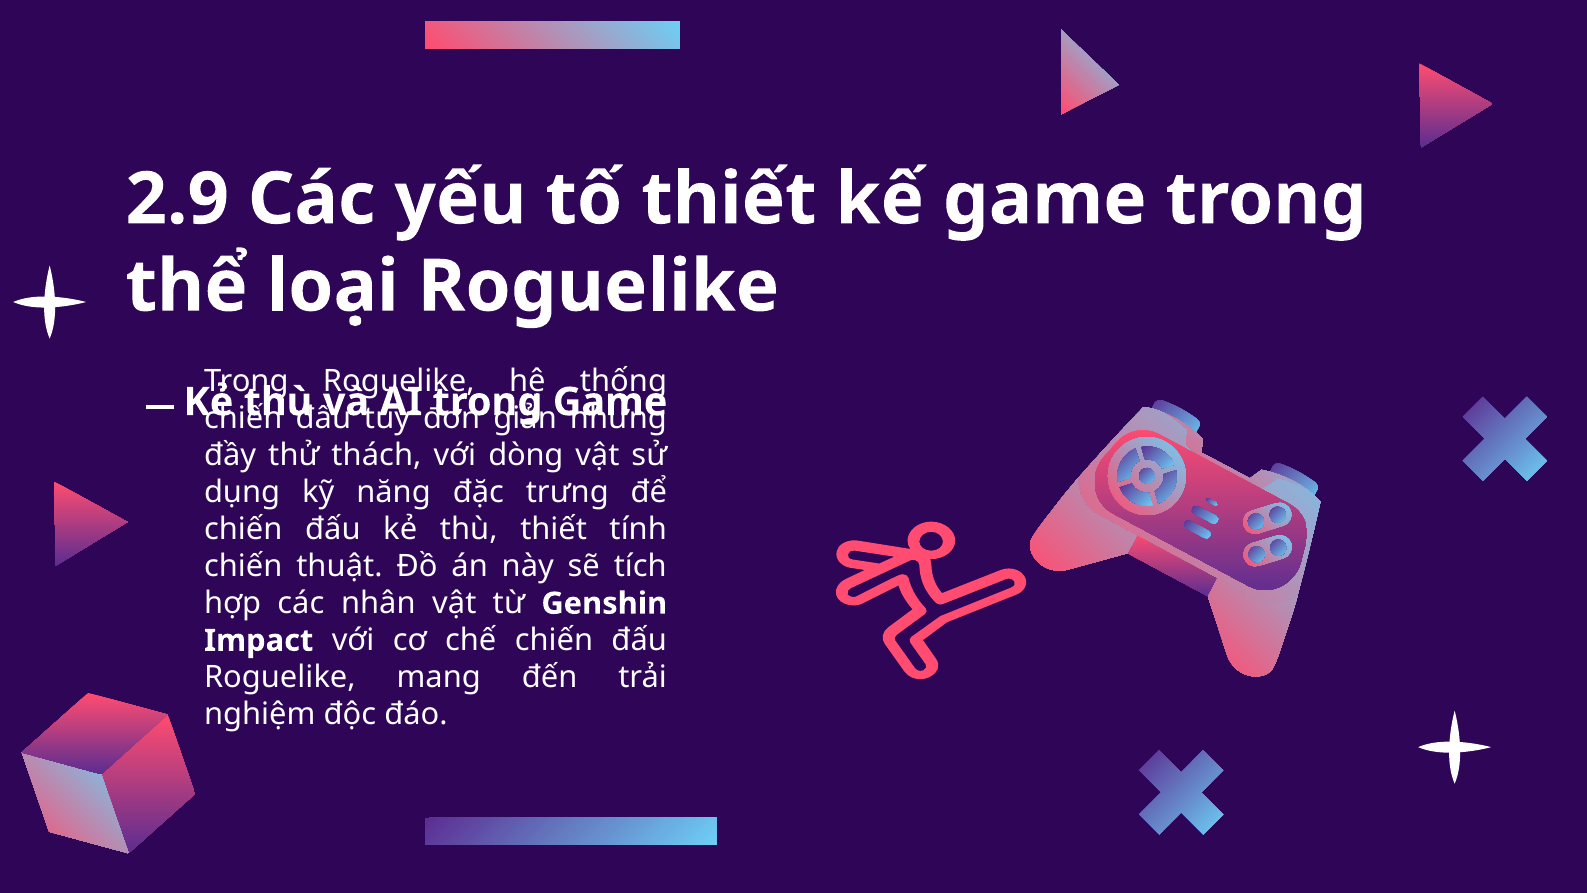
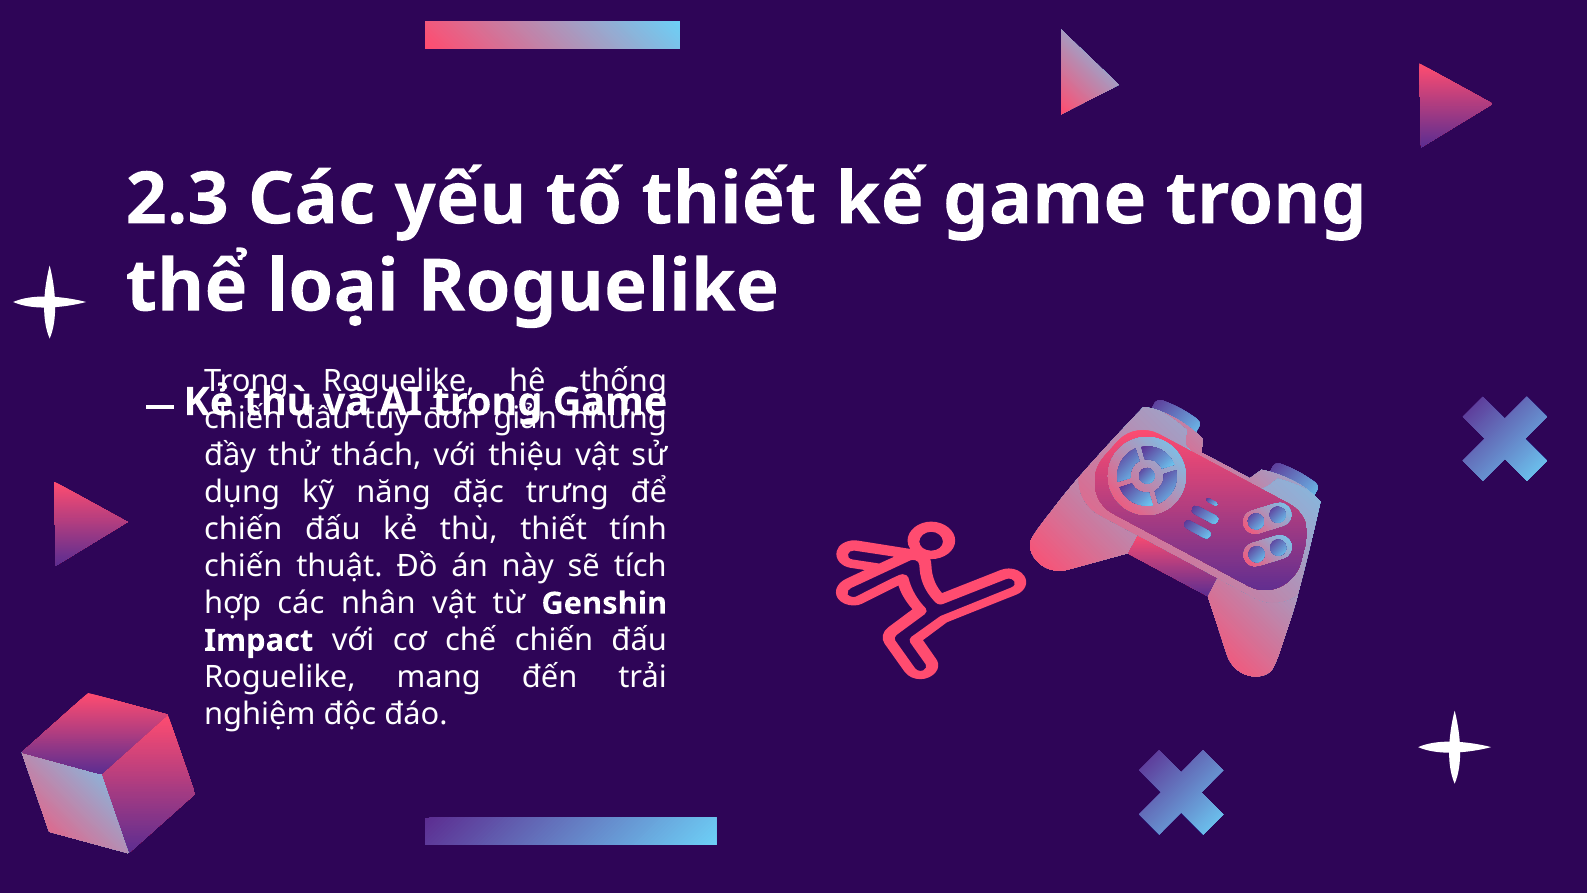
2.9: 2.9 -> 2.3
dòng: dòng -> thiệu
